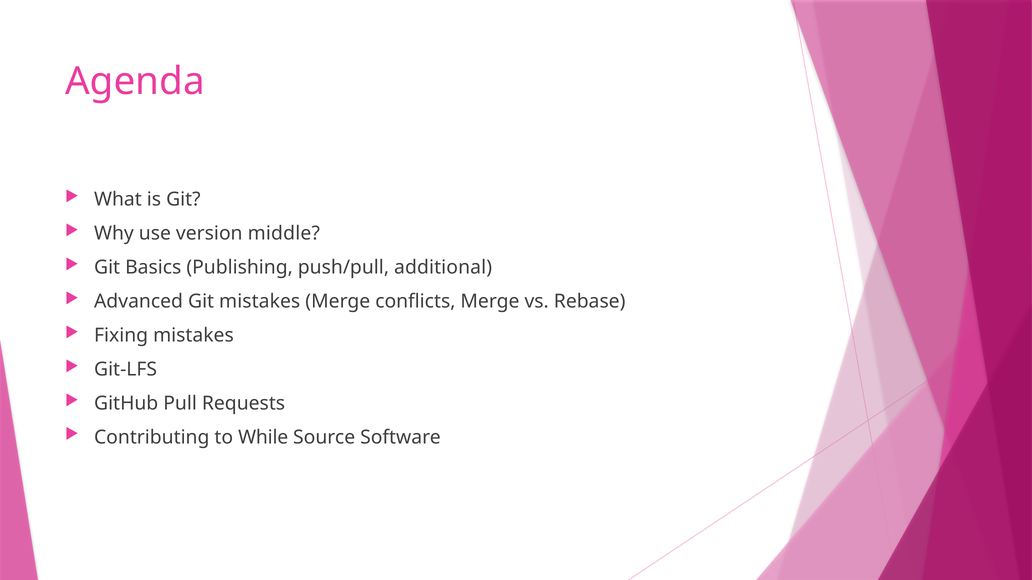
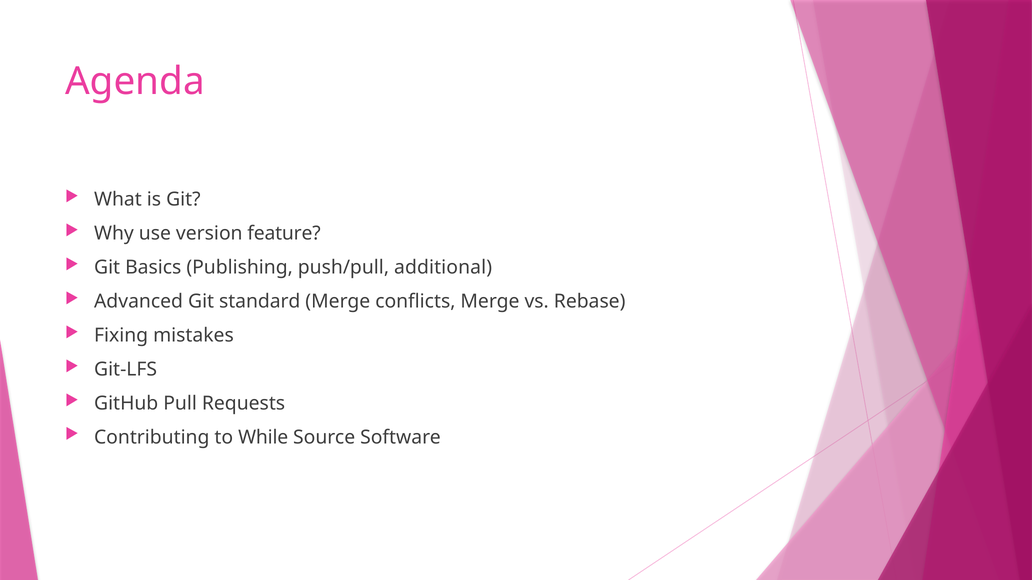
middle: middle -> feature
Git mistakes: mistakes -> standard
